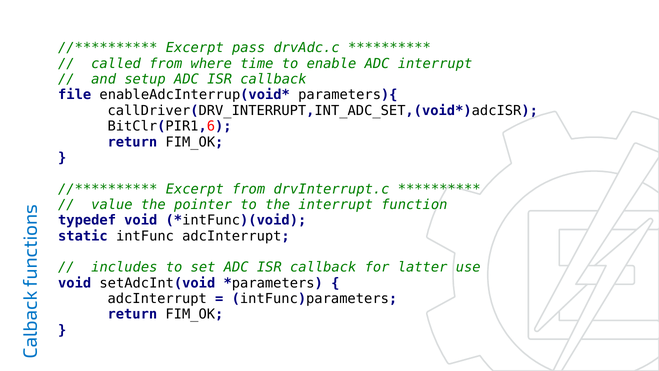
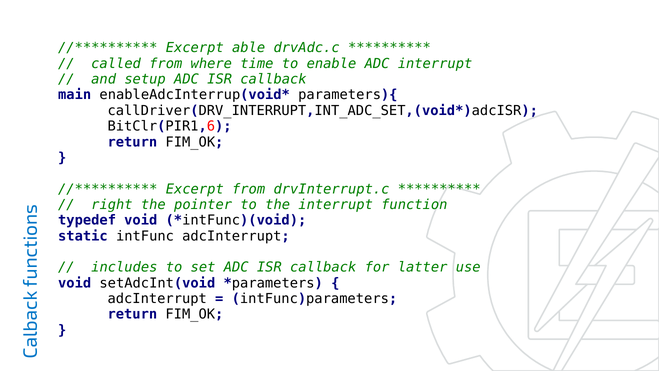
pass: pass -> able
file: file -> main
value: value -> right
